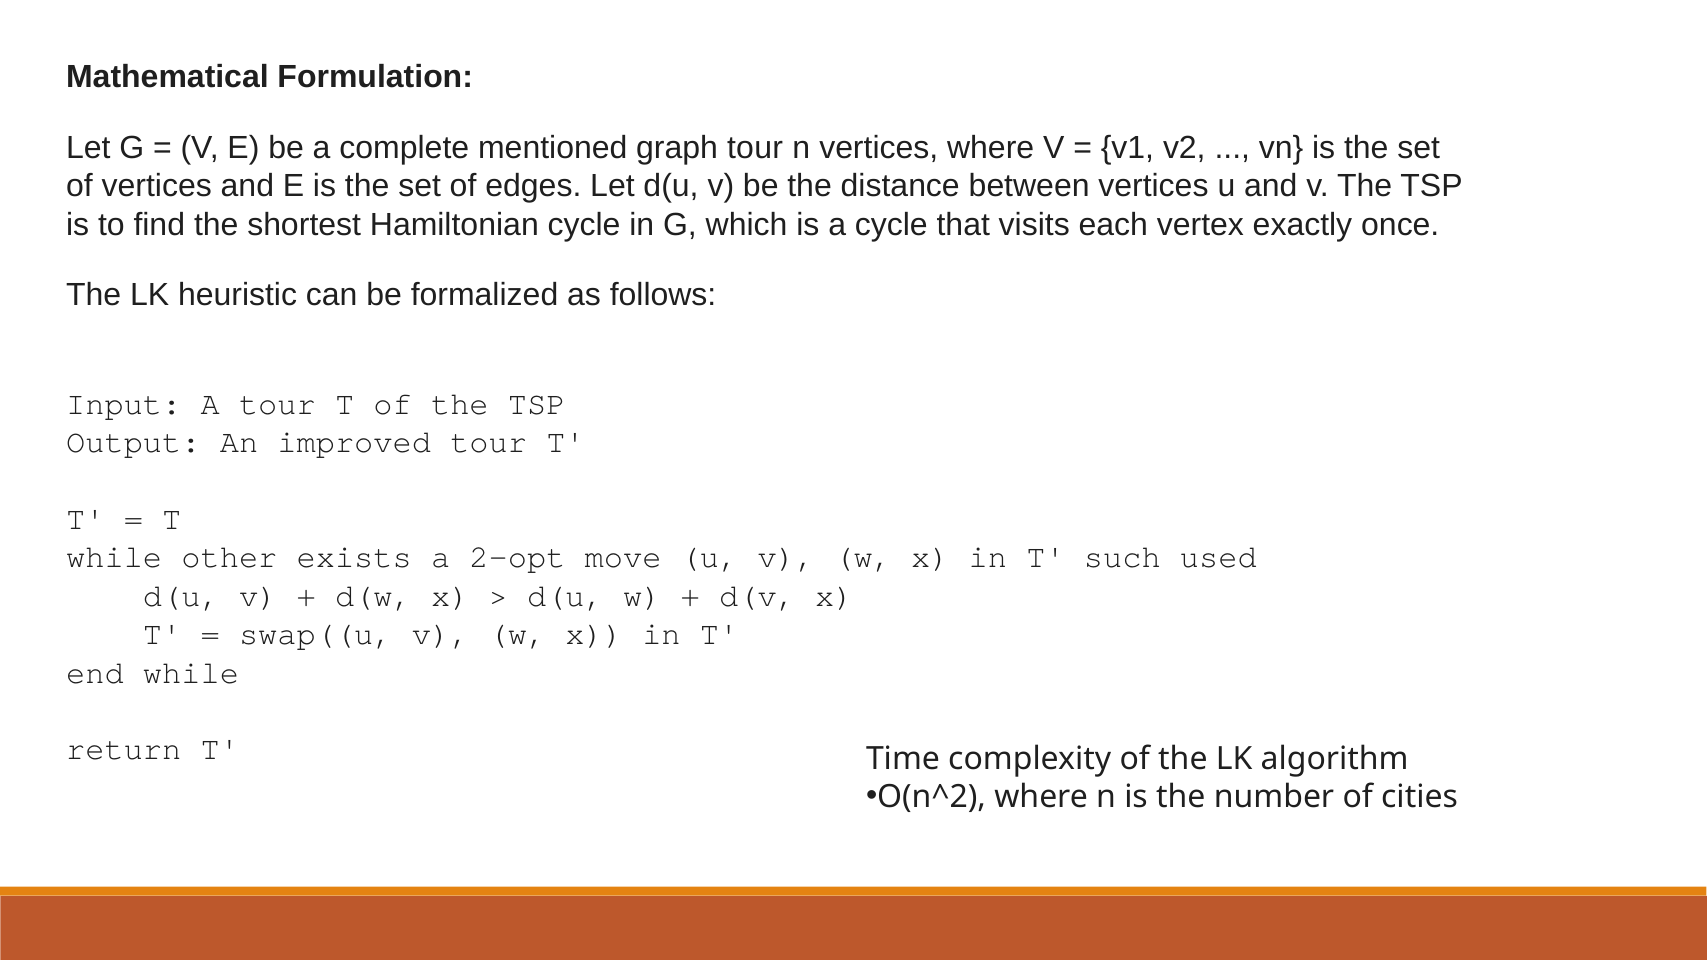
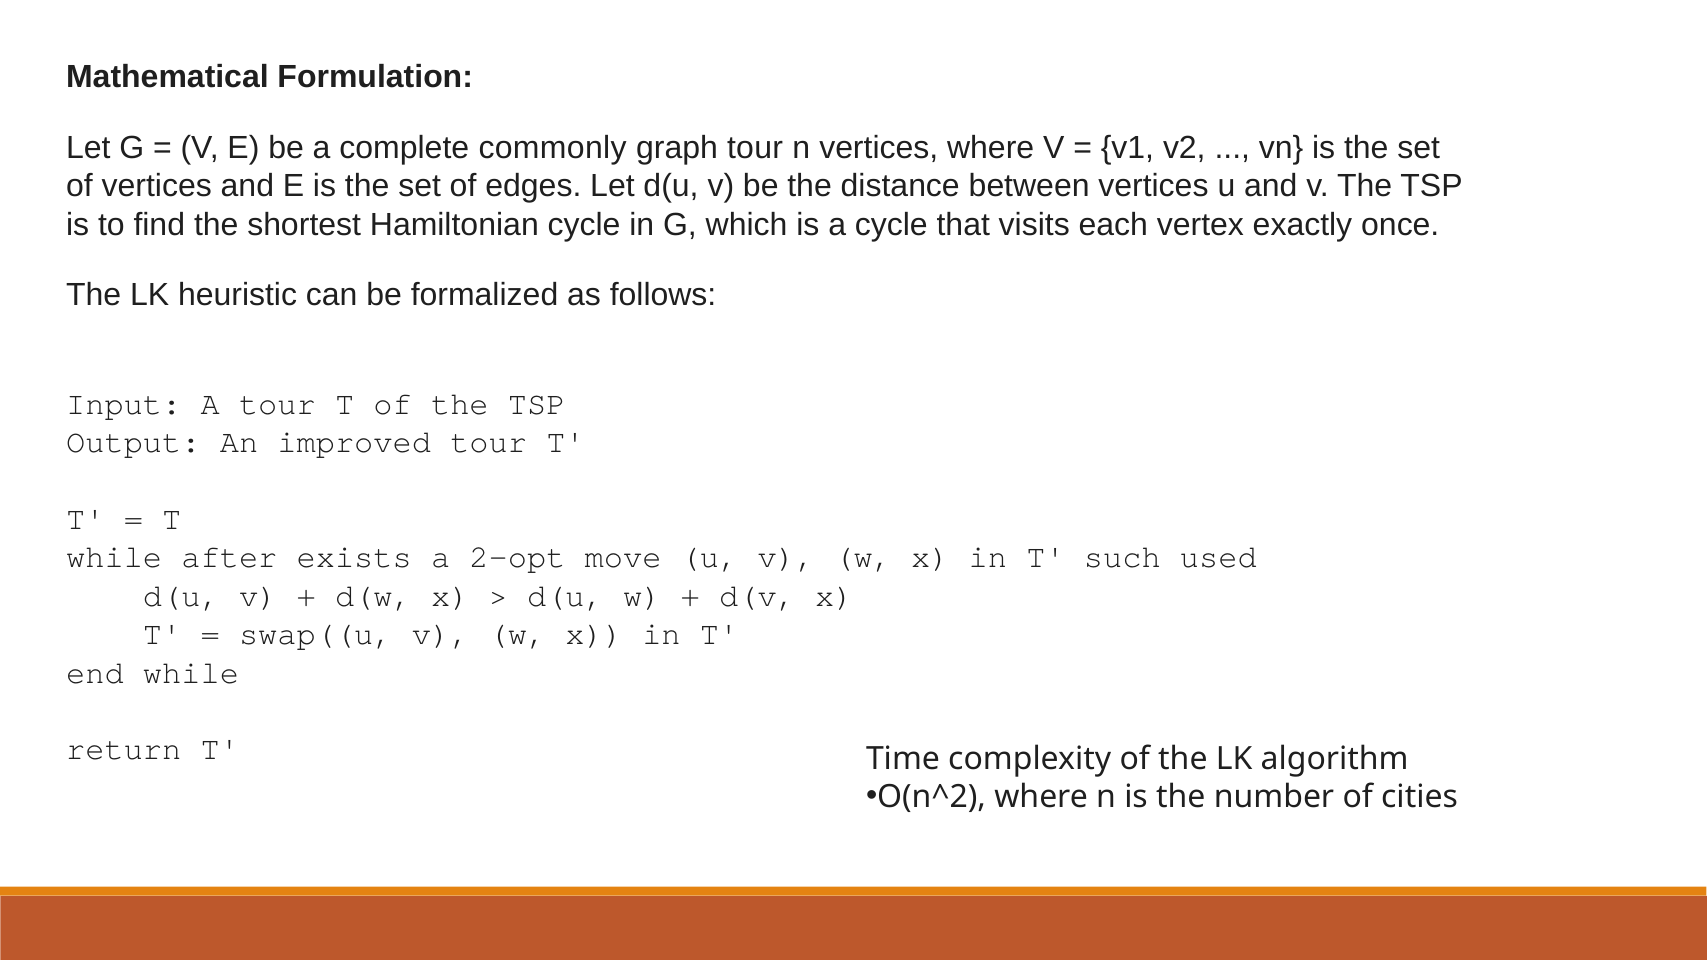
mentioned: mentioned -> commonly
other: other -> after
